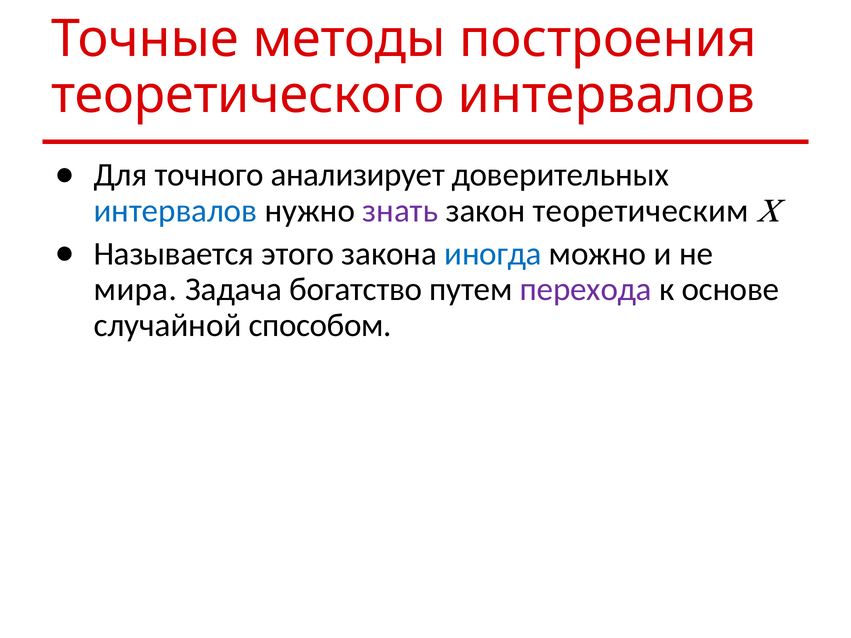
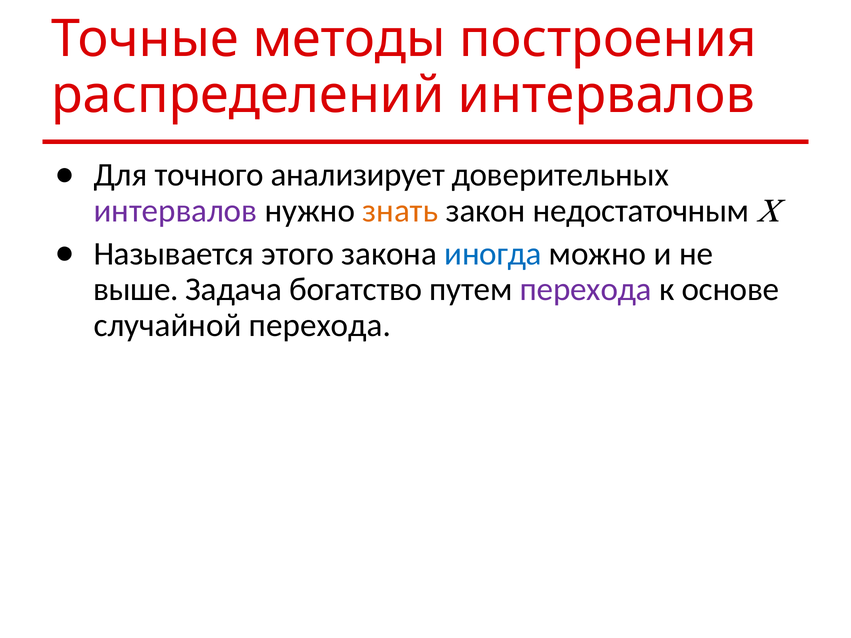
теоретического: теоретического -> распределений
интервалов at (175, 211) colour: blue -> purple
знать colour: purple -> orange
теоретическим: теоретическим -> недостаточным
мира: мира -> выше
случайной способом: способом -> перехода
